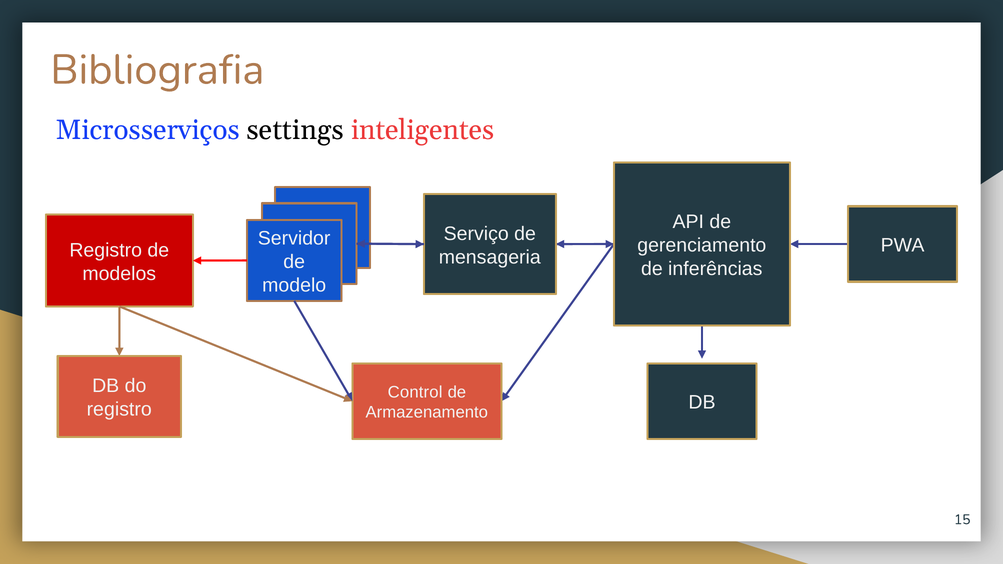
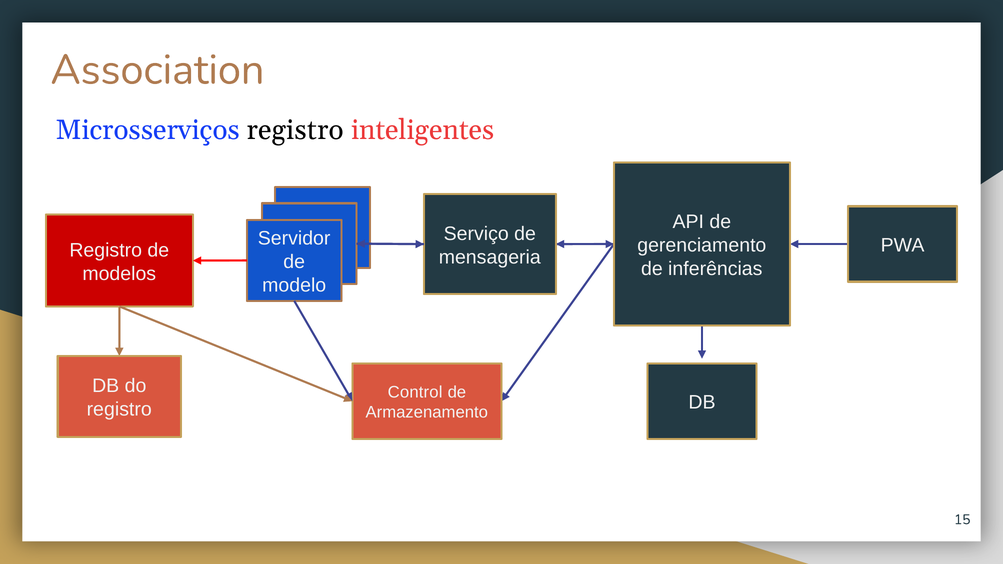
Bibliografia: Bibliografia -> Association
Microsserviços settings: settings -> registro
